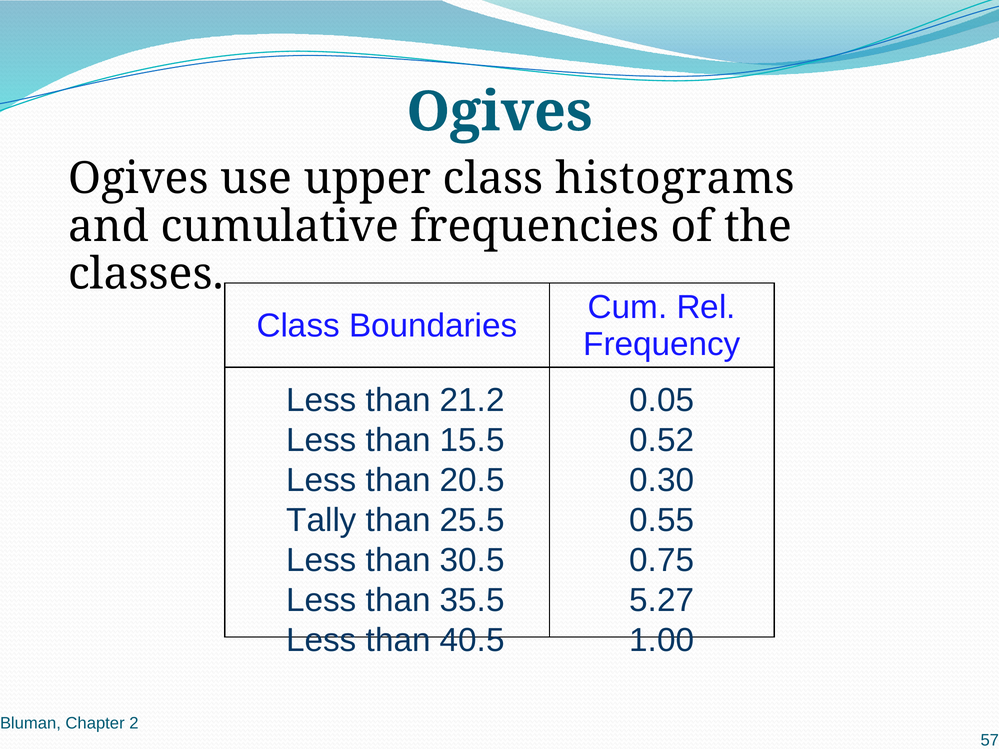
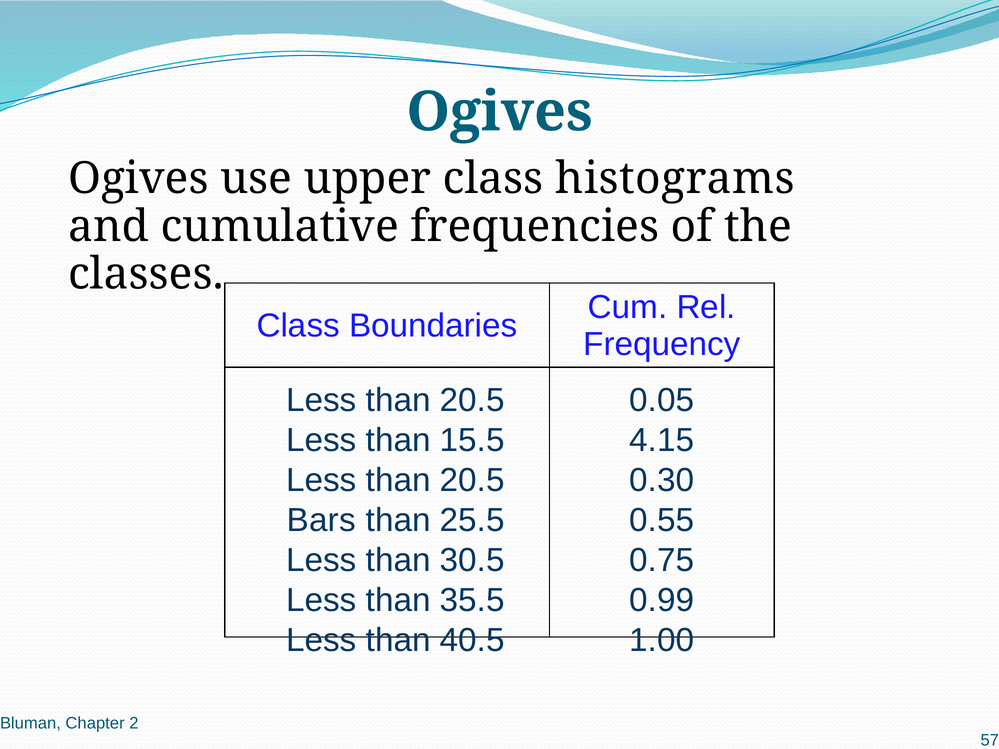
21.2 at (472, 401): 21.2 -> 20.5
0.52: 0.52 -> 4.15
Tally: Tally -> Bars
5.27: 5.27 -> 0.99
